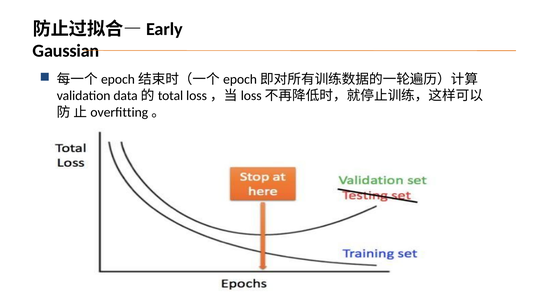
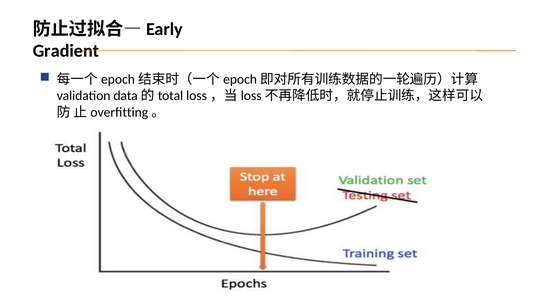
Gaussian: Gaussian -> Gradient
